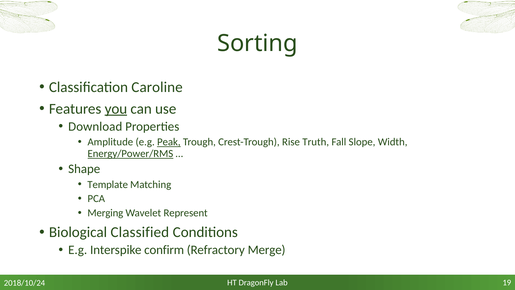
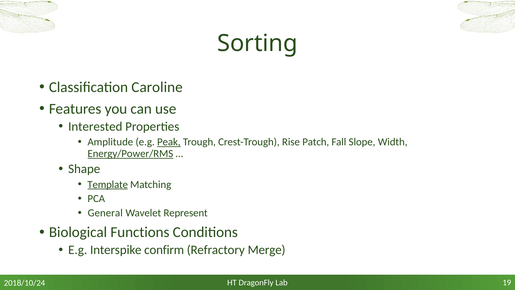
you underline: present -> none
Download: Download -> Interested
Truth: Truth -> Patch
Template underline: none -> present
Merging: Merging -> General
Classified: Classified -> Functions
